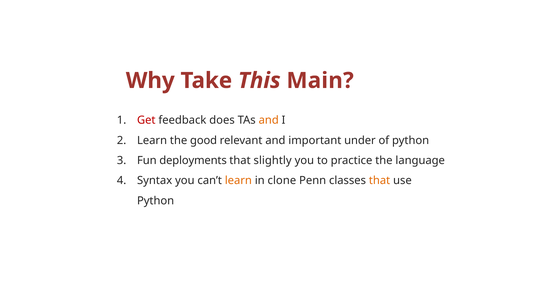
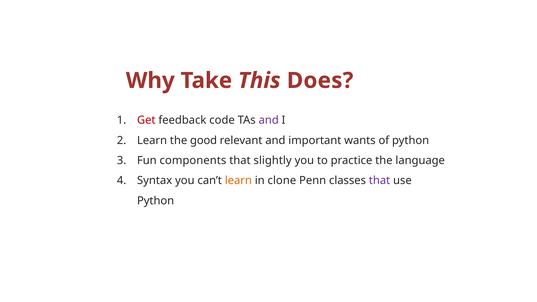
Main: Main -> Does
does: does -> code
and at (269, 120) colour: orange -> purple
under: under -> wants
deployments: deployments -> components
that at (380, 181) colour: orange -> purple
